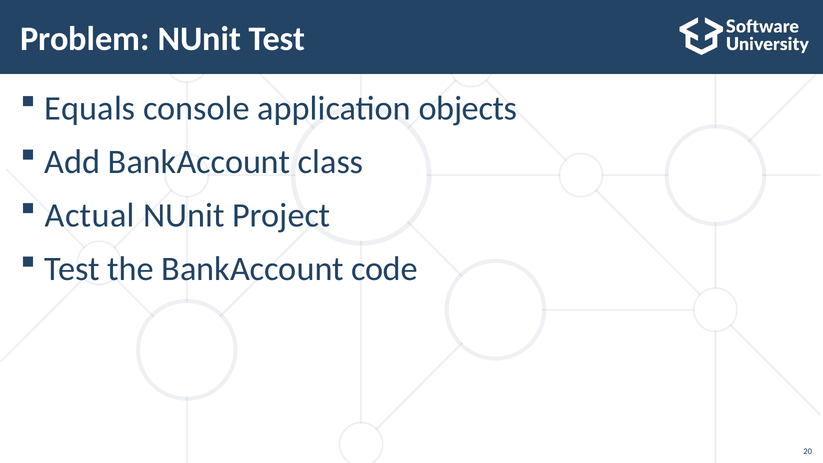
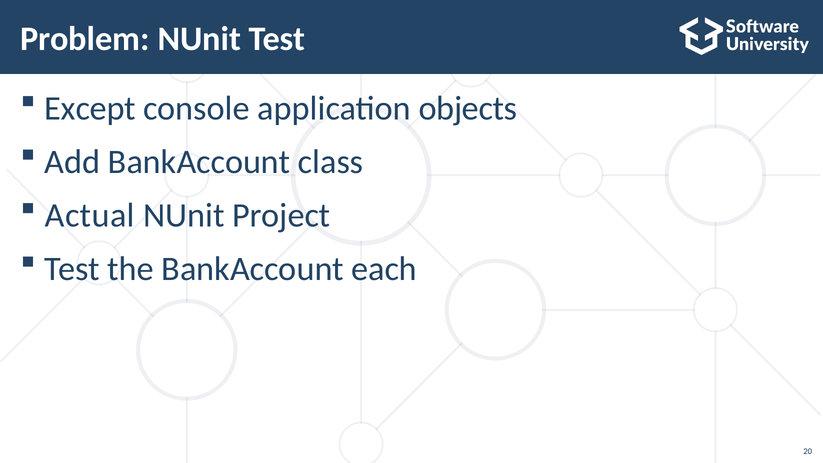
Equals: Equals -> Except
code: code -> each
